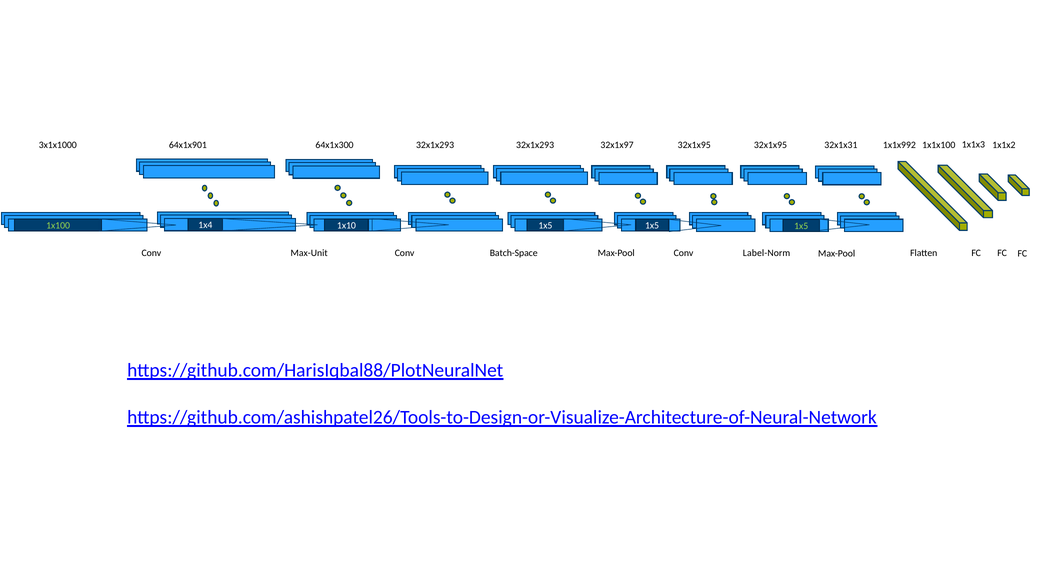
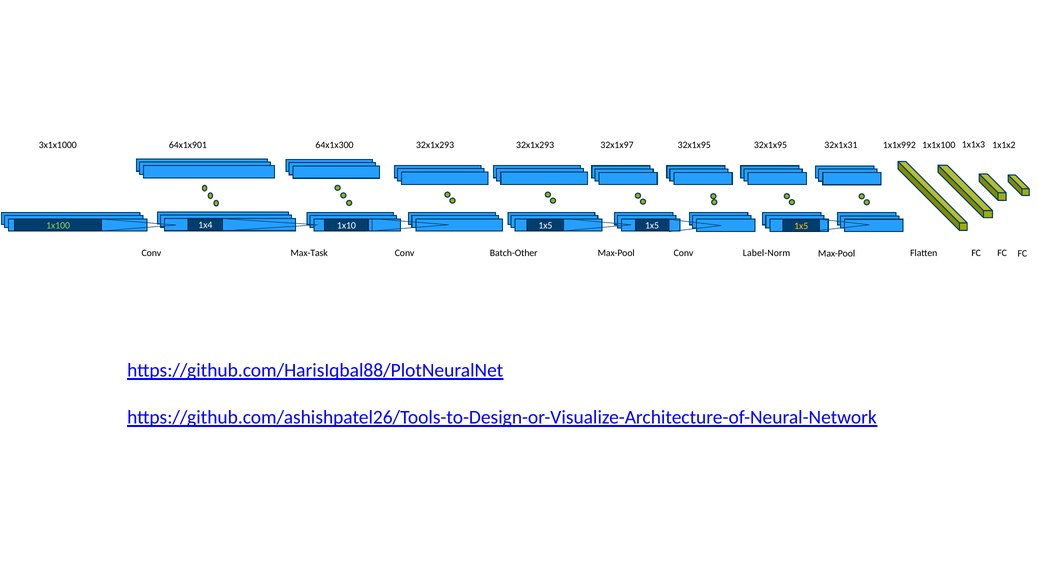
1x5 at (801, 226) colour: light green -> yellow
Max-Unit: Max-Unit -> Max-Task
Batch-Space: Batch-Space -> Batch-Other
